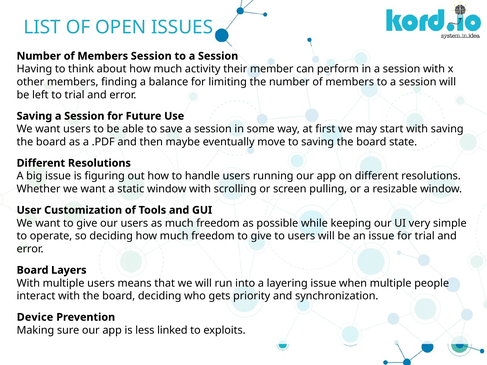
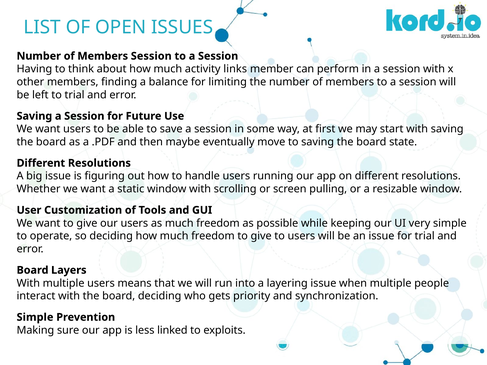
their: their -> links
Device at (35, 317): Device -> Simple
